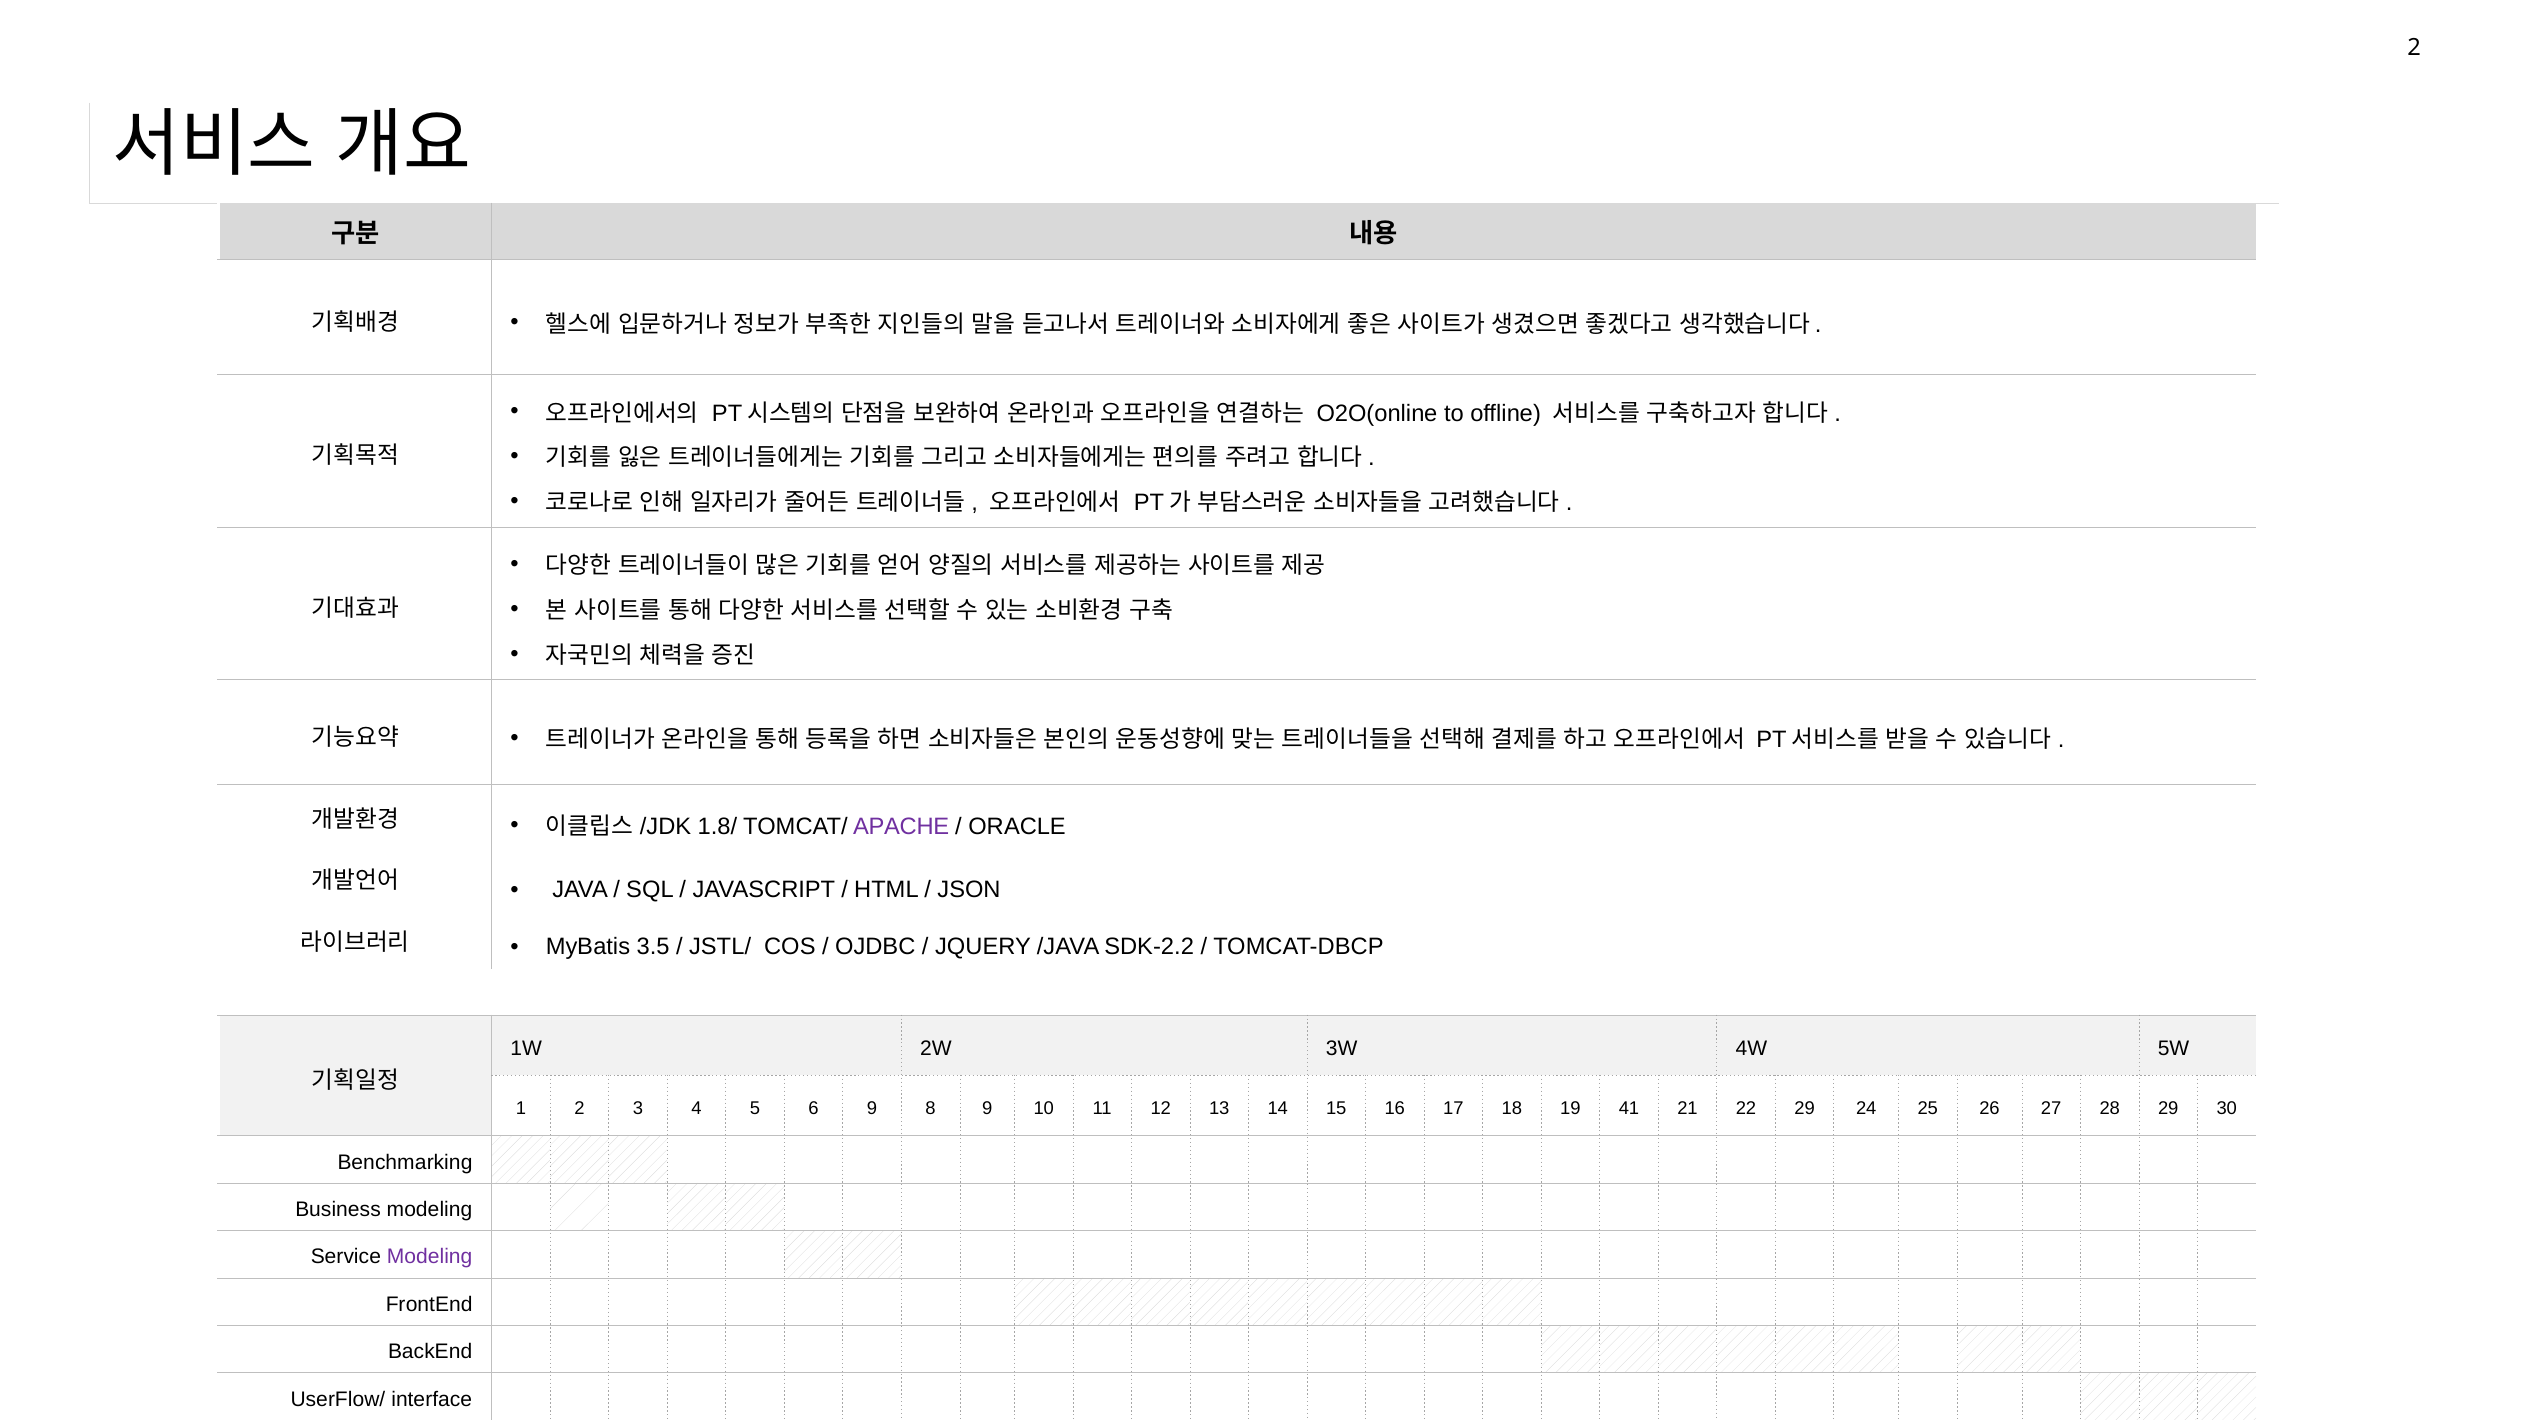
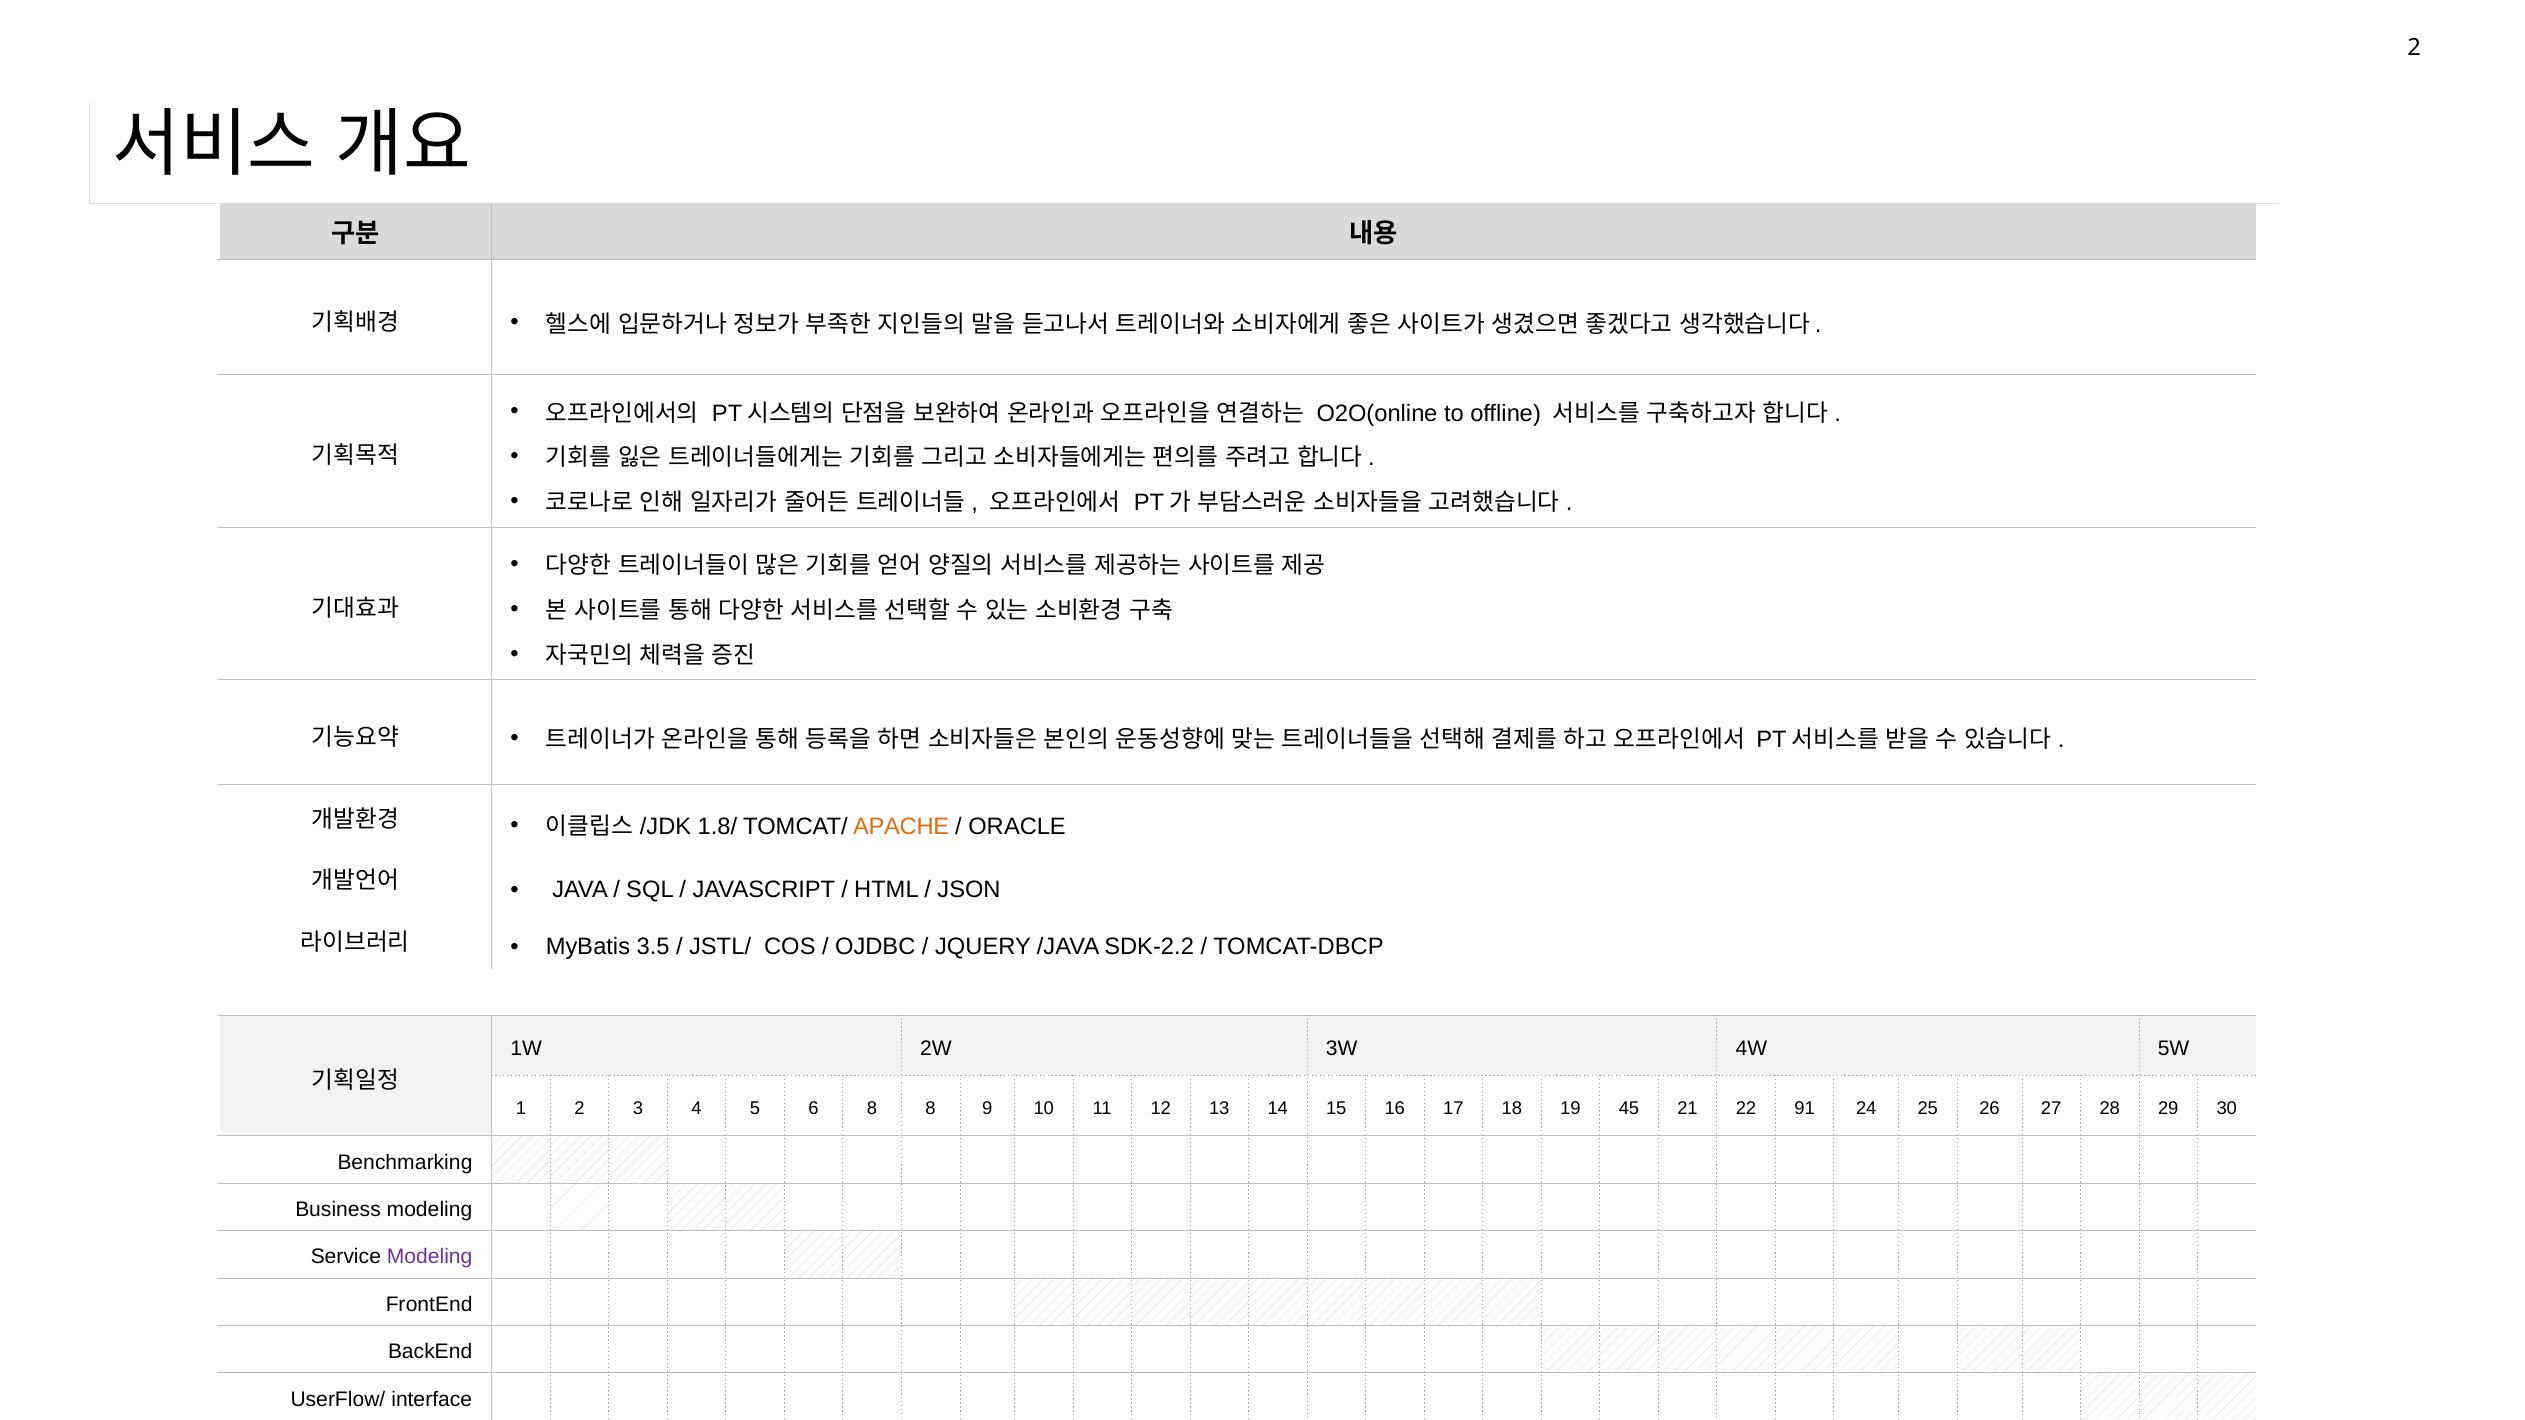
APACHE colour: purple -> orange
6 9: 9 -> 8
41: 41 -> 45
22 29: 29 -> 91
